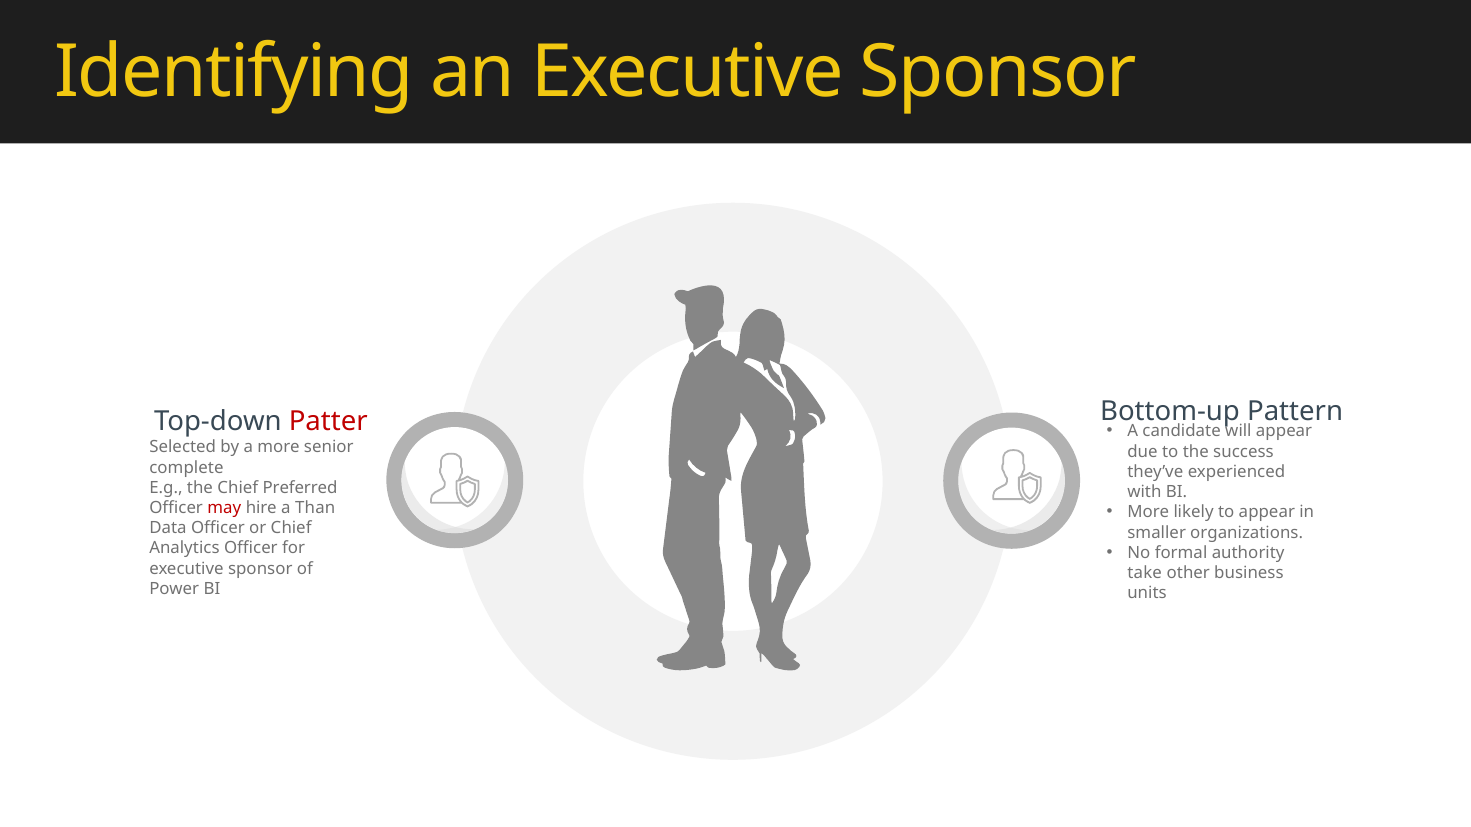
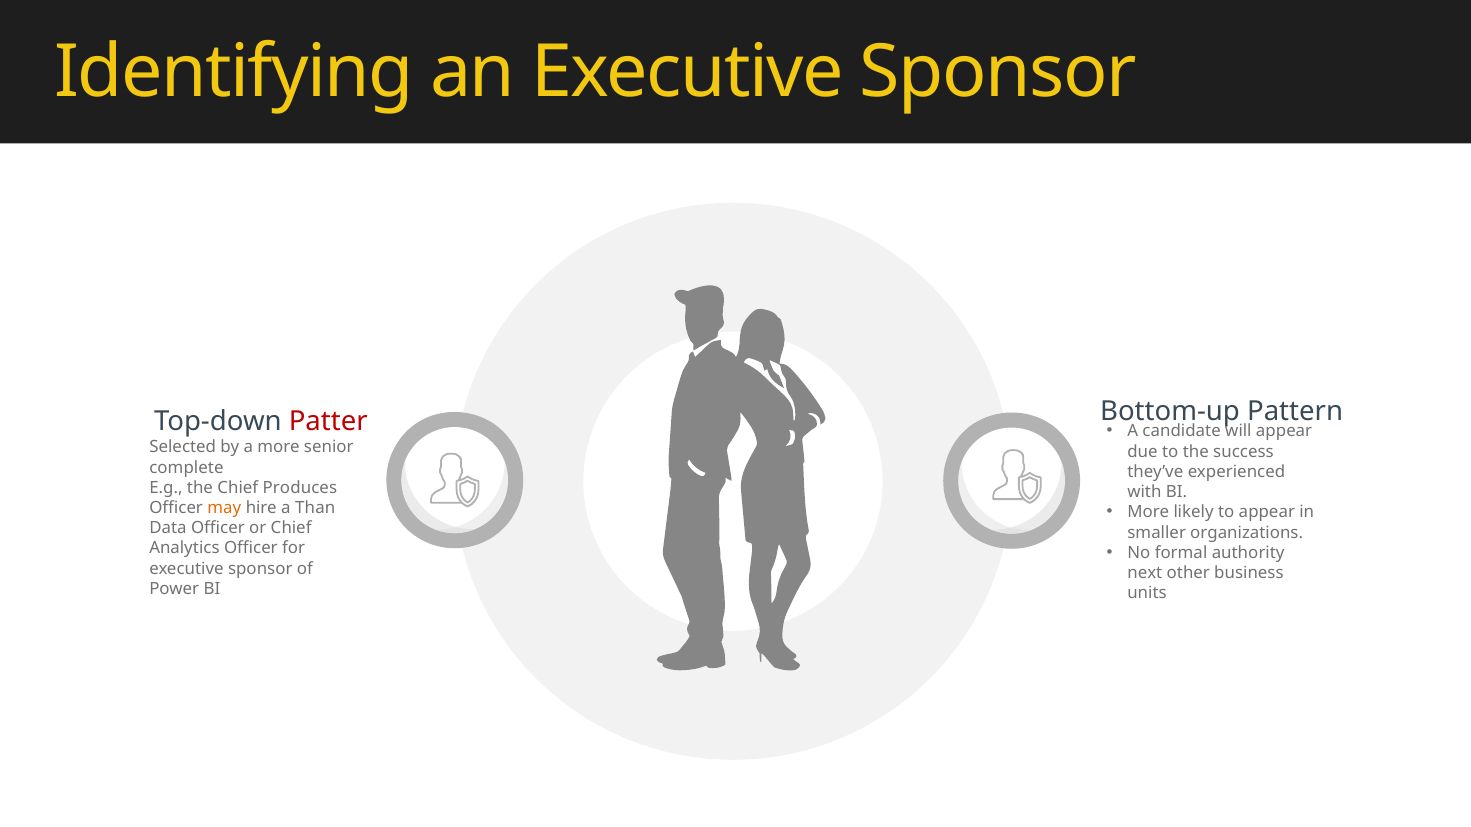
Preferred: Preferred -> Produces
may colour: red -> orange
take: take -> next
